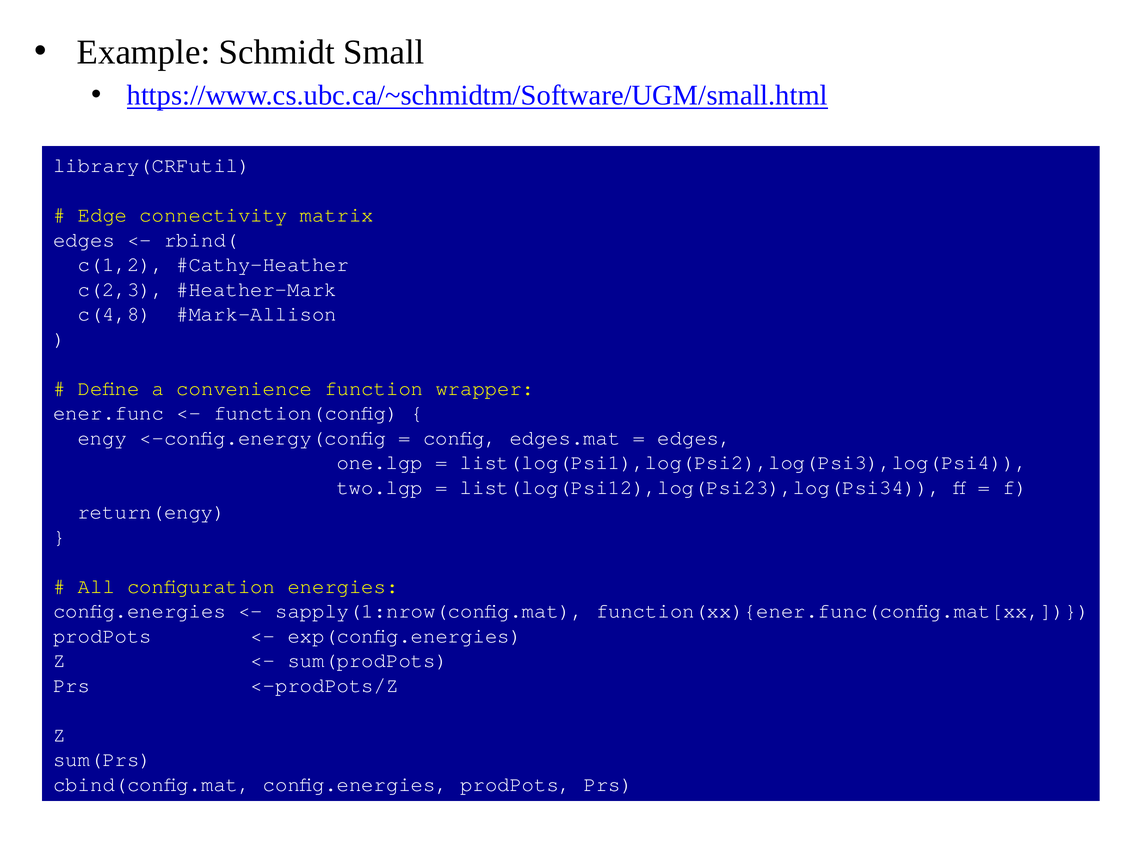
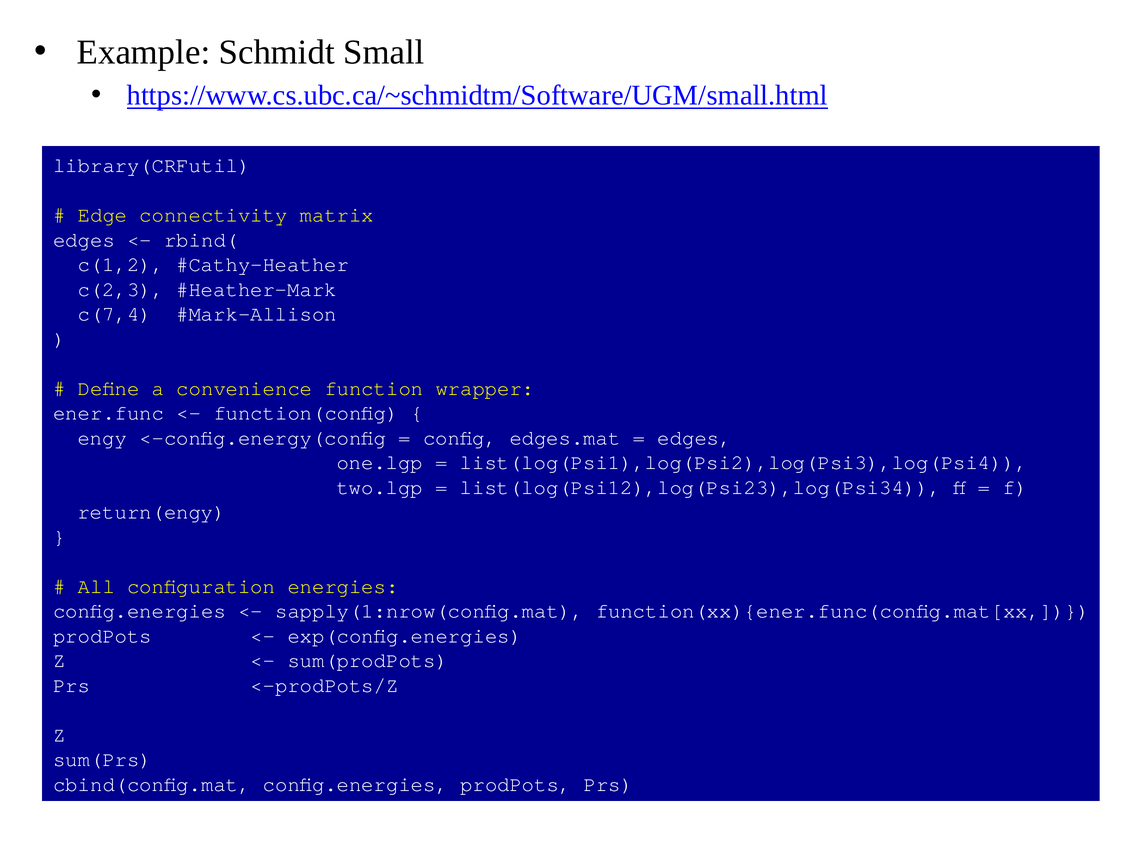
c(4,8: c(4,8 -> c(7,4
